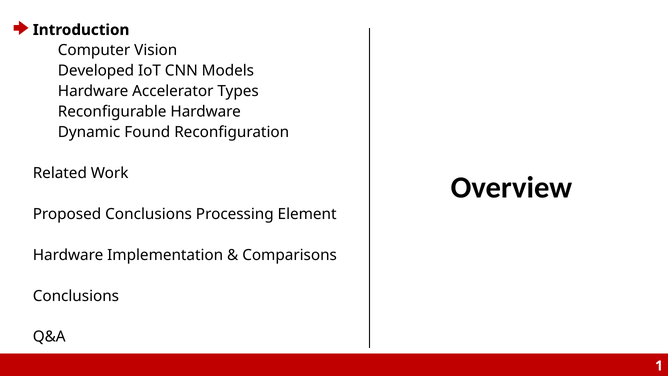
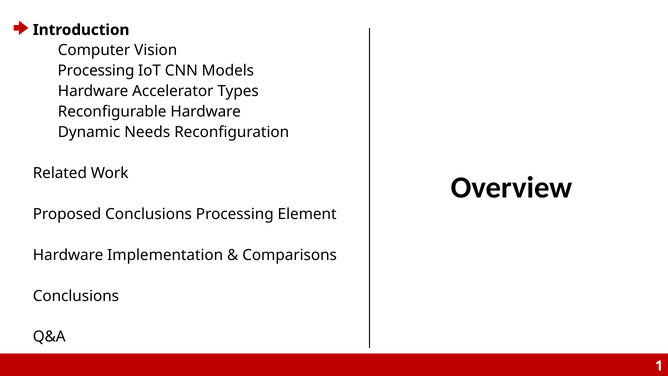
Developed at (96, 71): Developed -> Processing
Found: Found -> Needs
